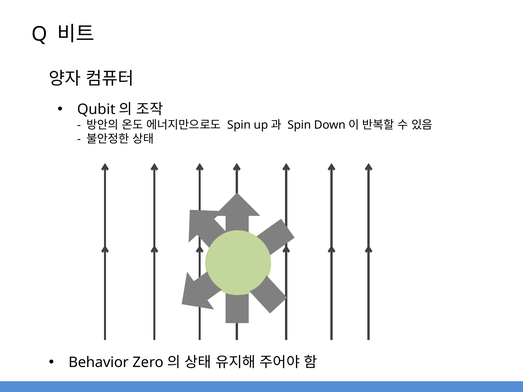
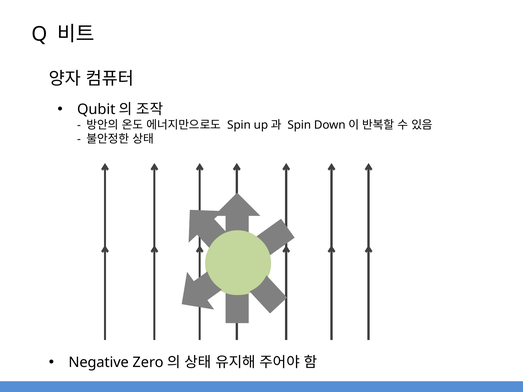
Behavior: Behavior -> Negative
